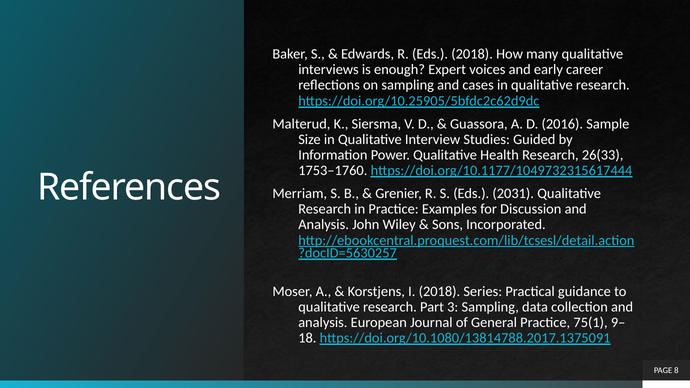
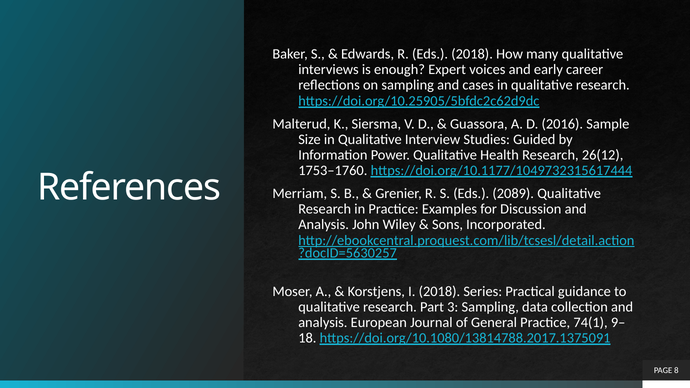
26(33: 26(33 -> 26(12
2031: 2031 -> 2089
75(1: 75(1 -> 74(1
